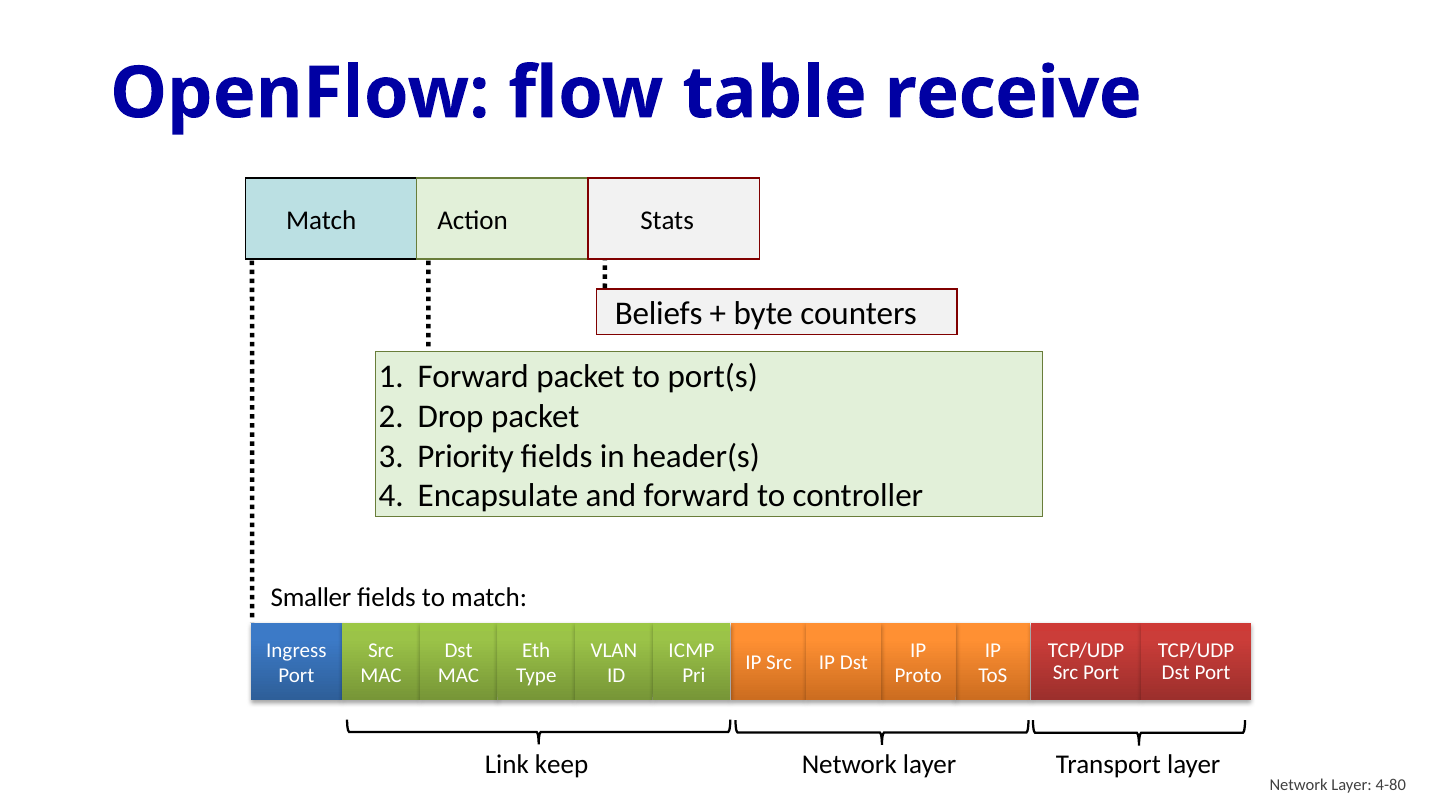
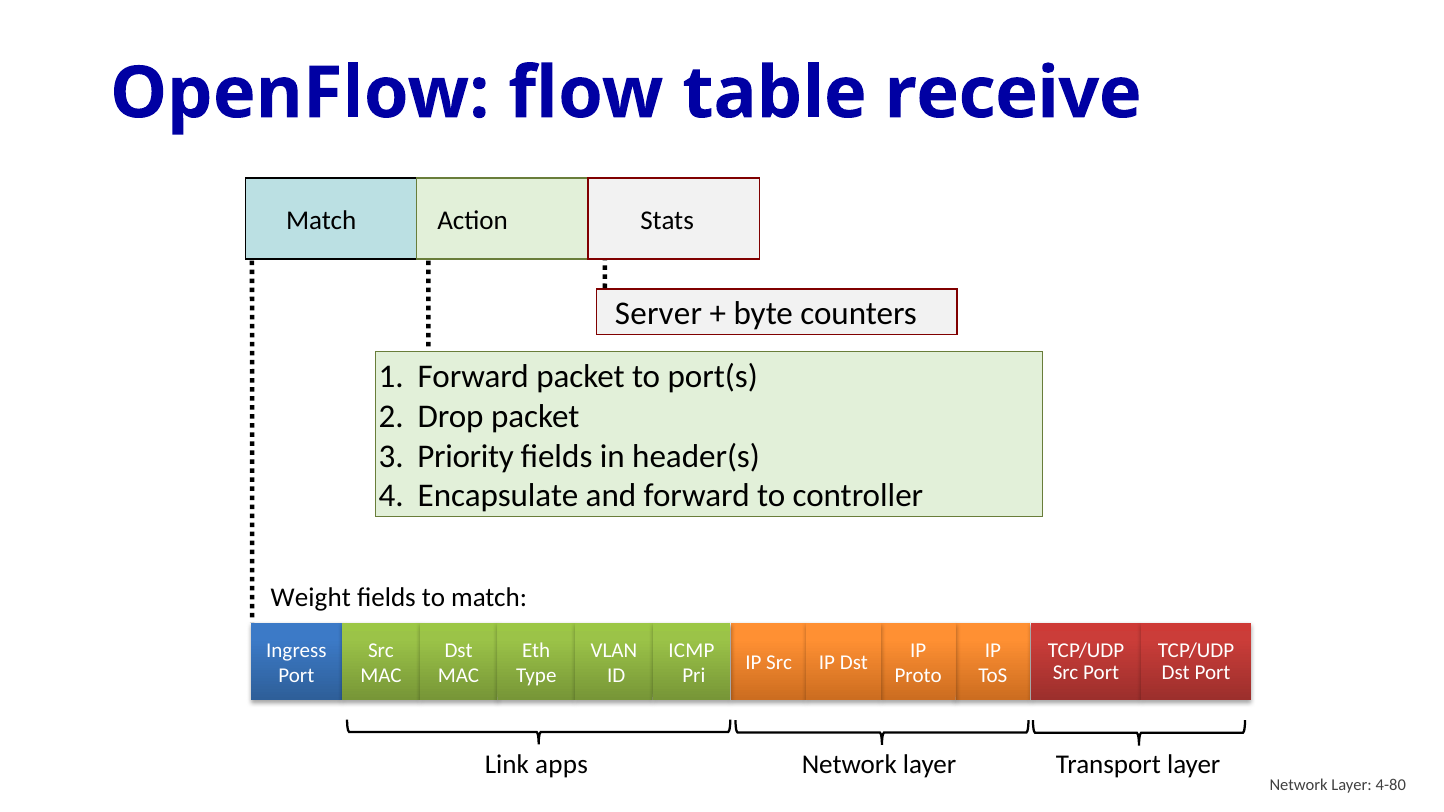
Beliefs: Beliefs -> Server
Smaller: Smaller -> Weight
keep: keep -> apps
